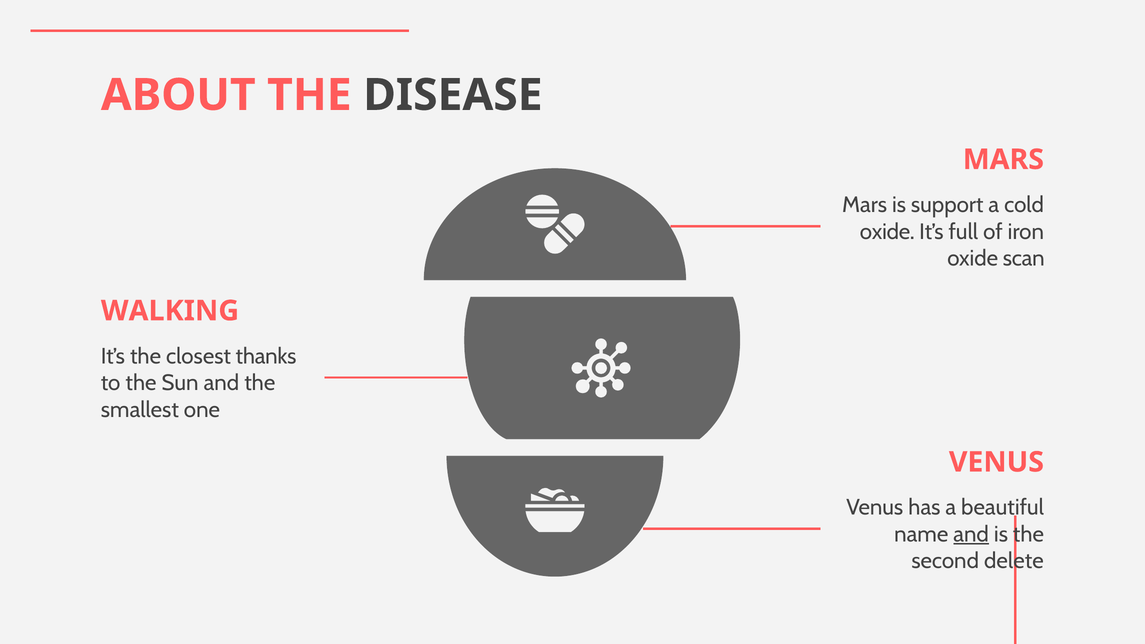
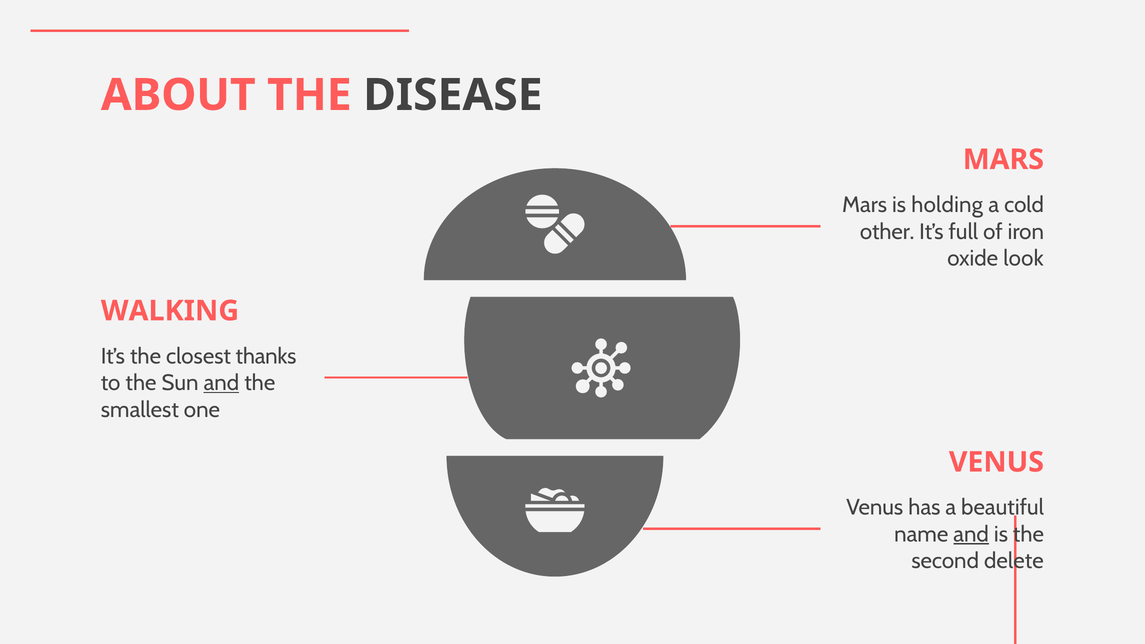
support: support -> holding
oxide at (887, 232): oxide -> other
scan: scan -> look
and at (221, 383) underline: none -> present
